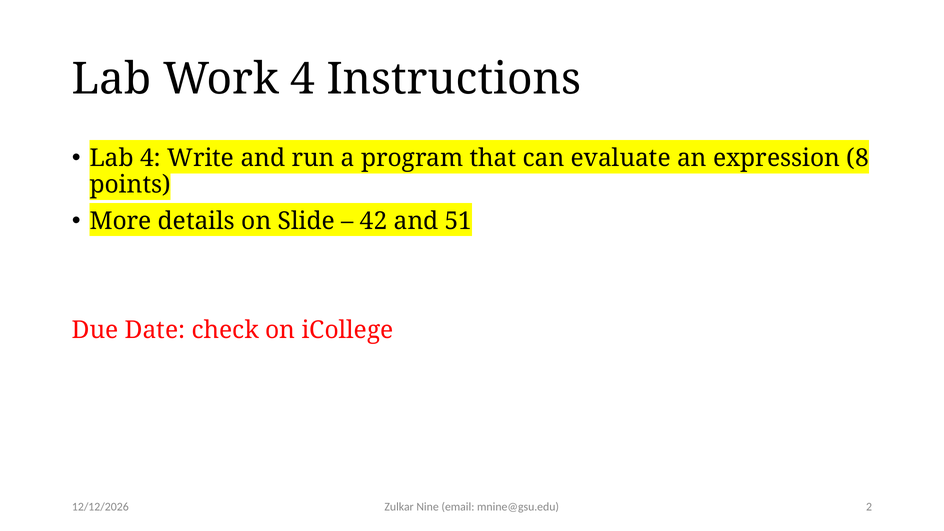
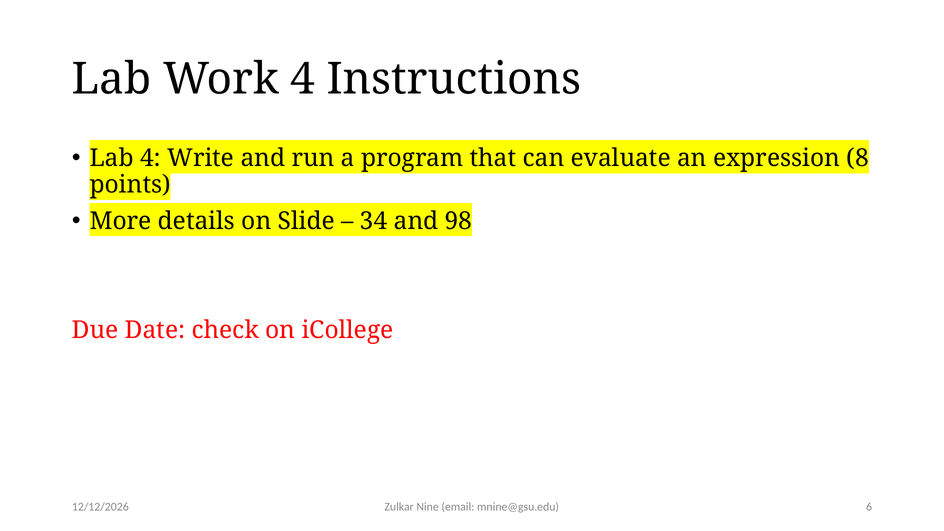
42: 42 -> 34
51: 51 -> 98
2: 2 -> 6
